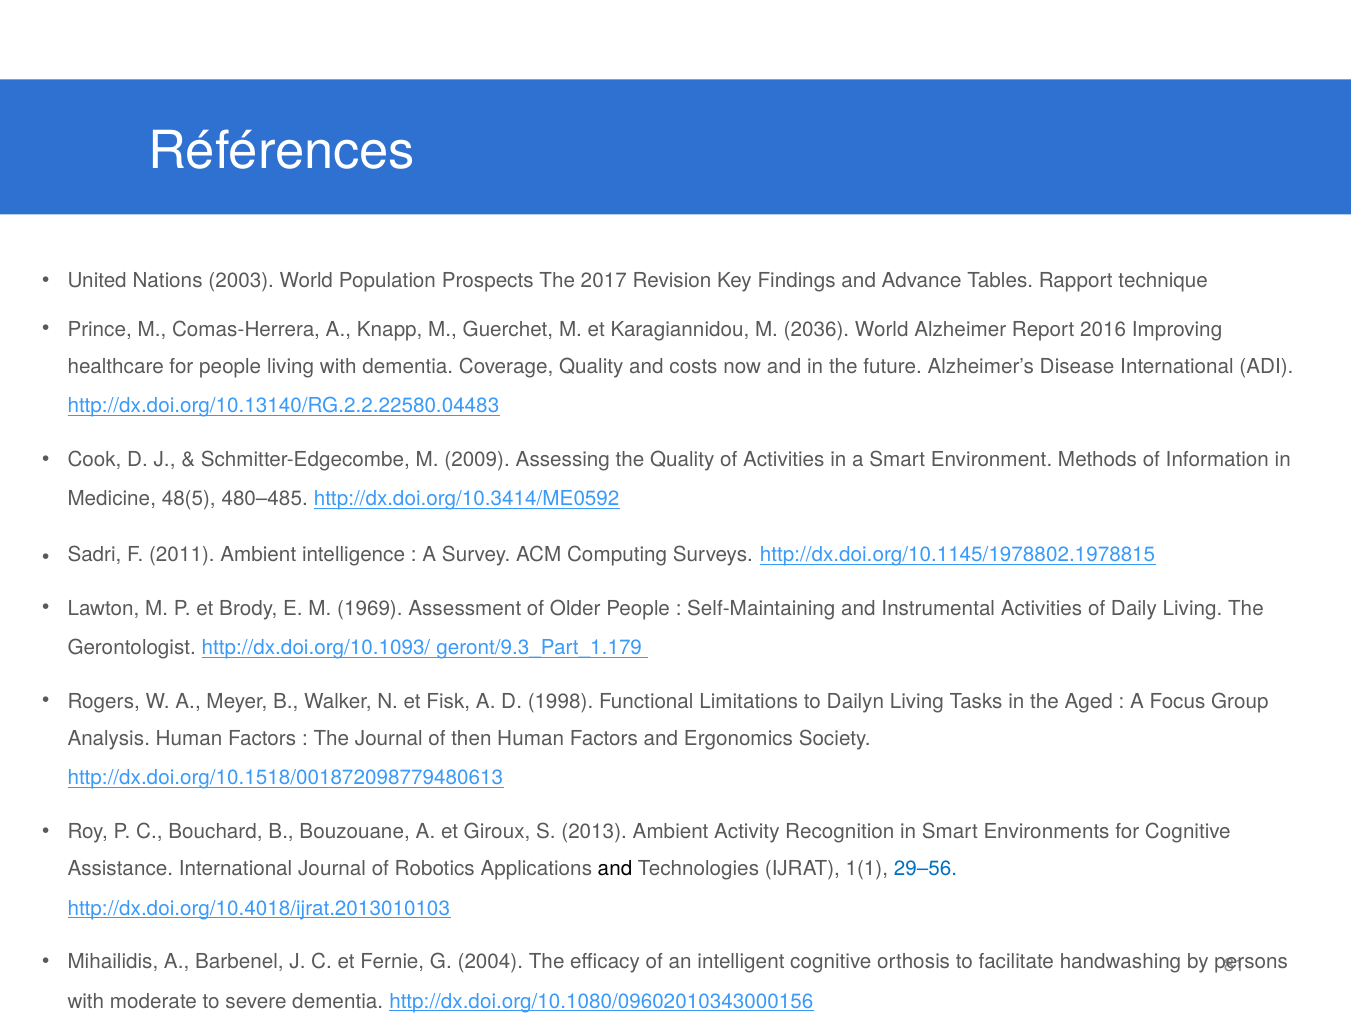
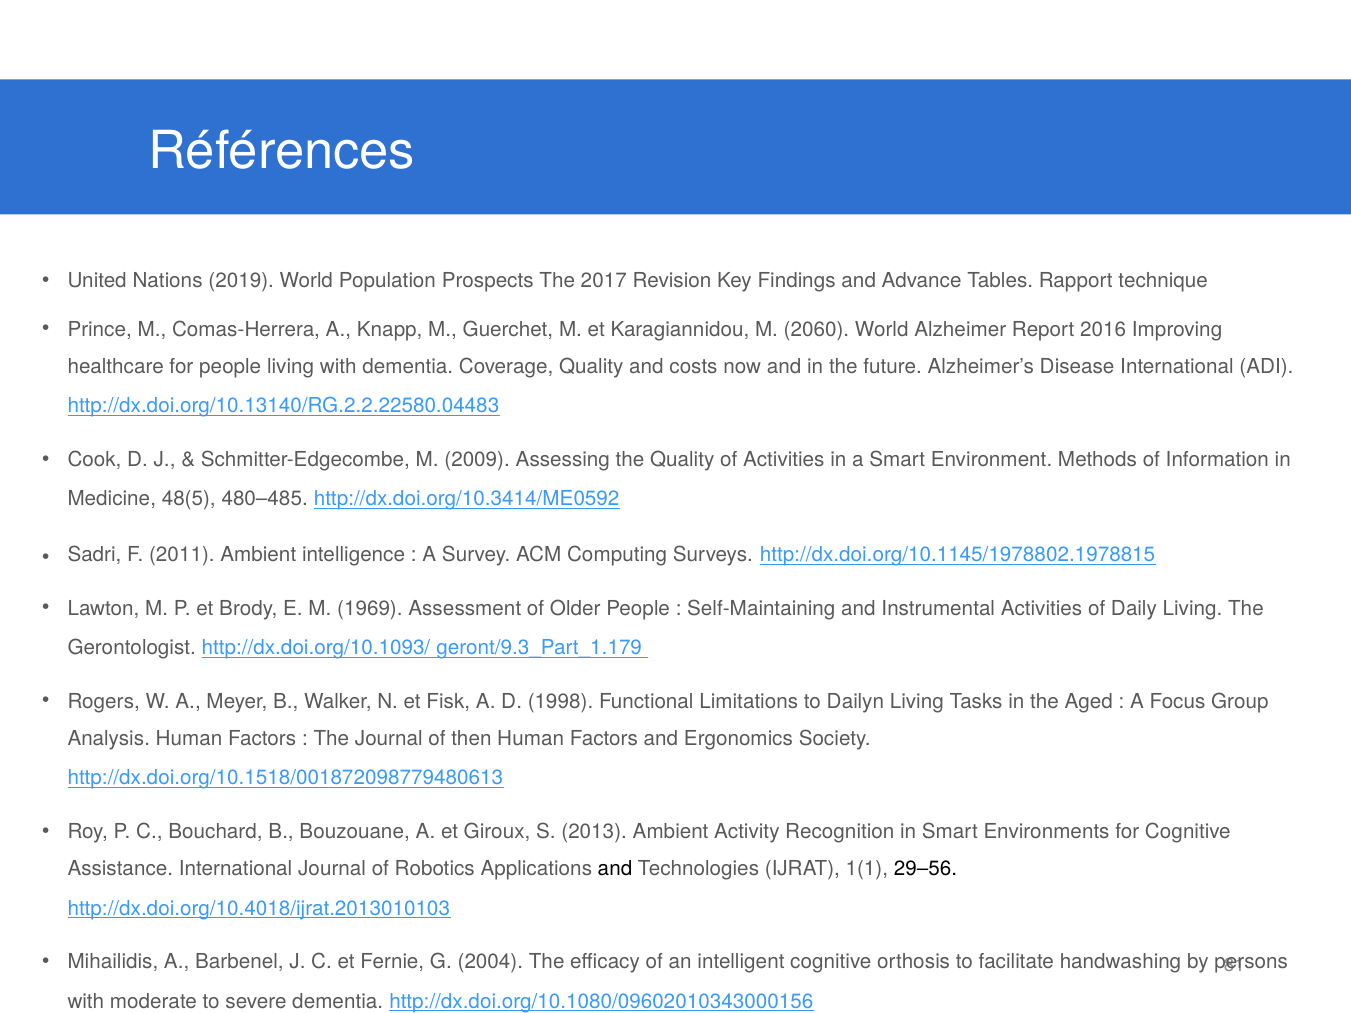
2003: 2003 -> 2019
2036: 2036 -> 2060
29–56 colour: blue -> black
